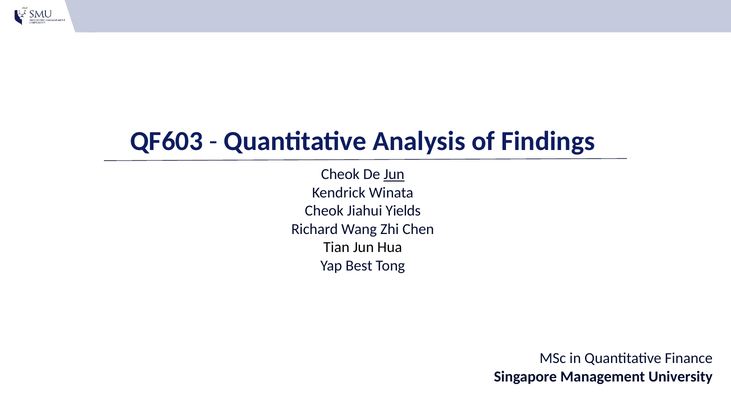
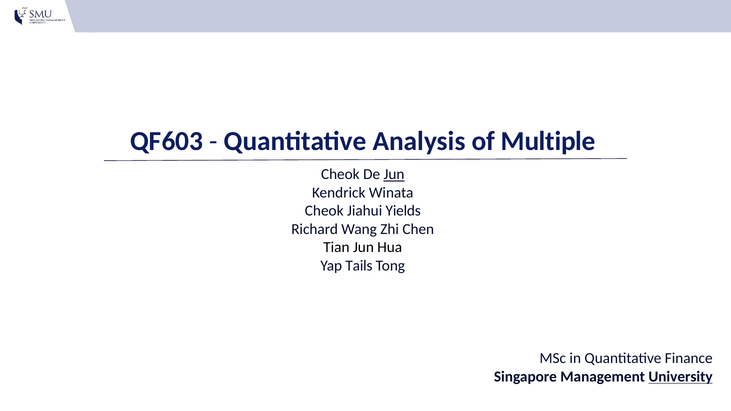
Findings: Findings -> Multiple
Best: Best -> Tails
University underline: none -> present
